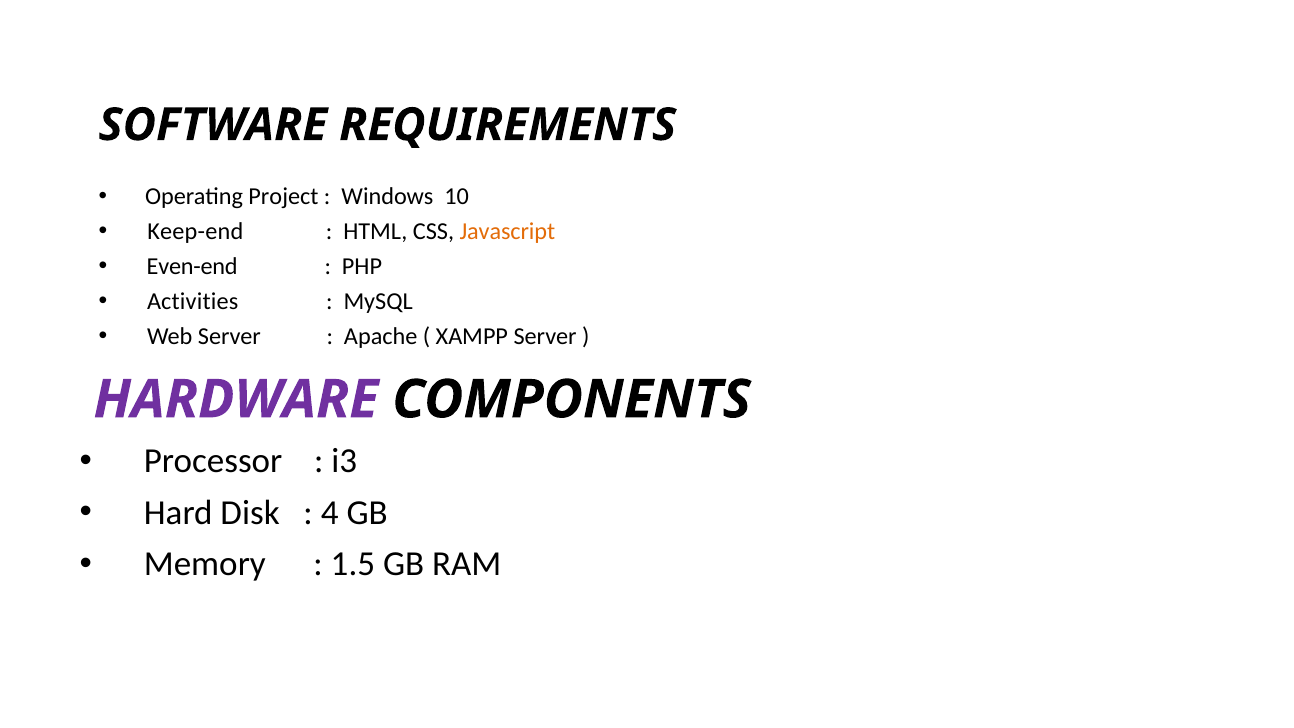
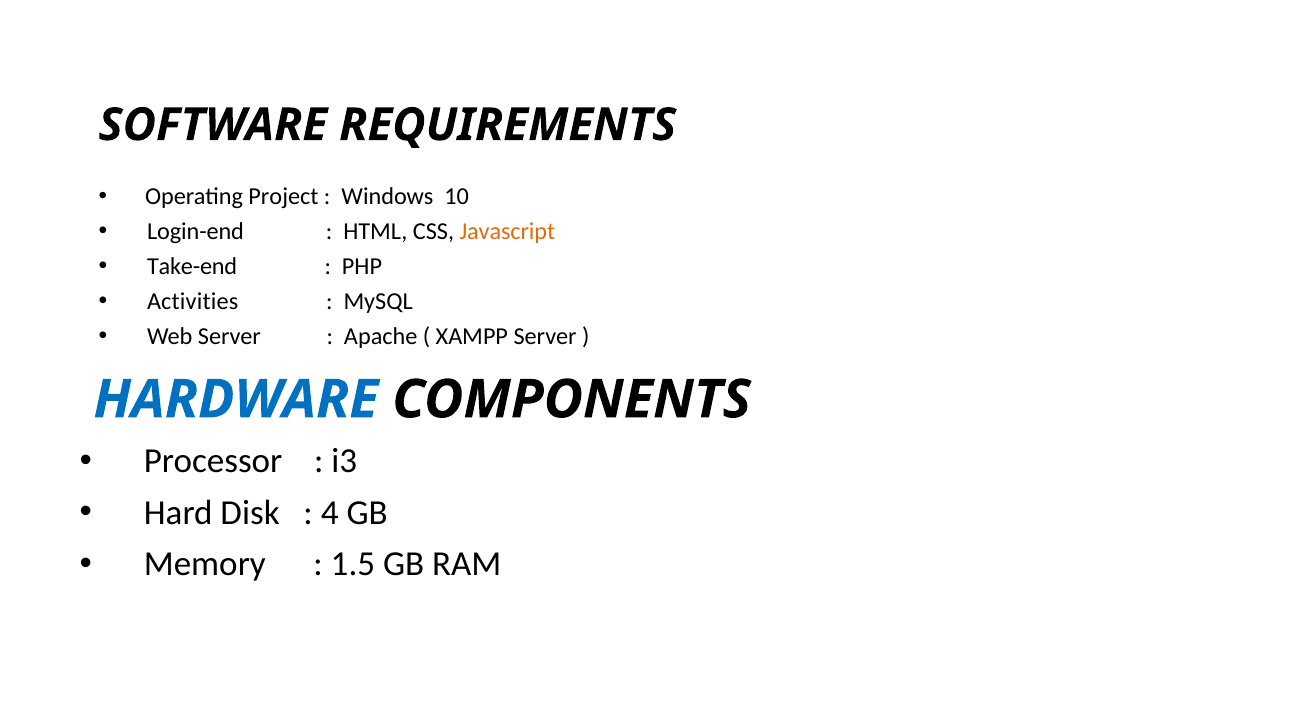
Keep-end: Keep-end -> Login-end
Even-end: Even-end -> Take-end
HARDWARE colour: purple -> blue
